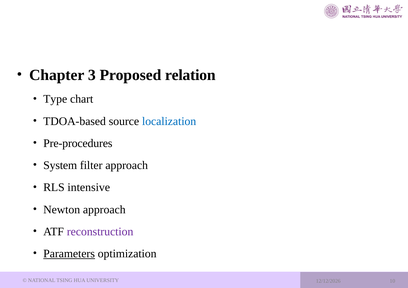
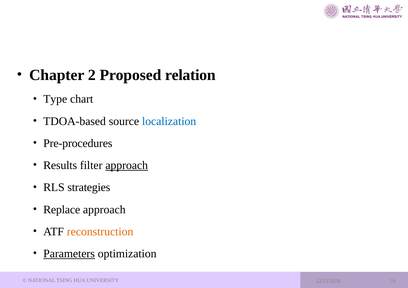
3: 3 -> 2
System: System -> Results
approach at (127, 166) underline: none -> present
intensive: intensive -> strategies
Newton: Newton -> Replace
reconstruction colour: purple -> orange
